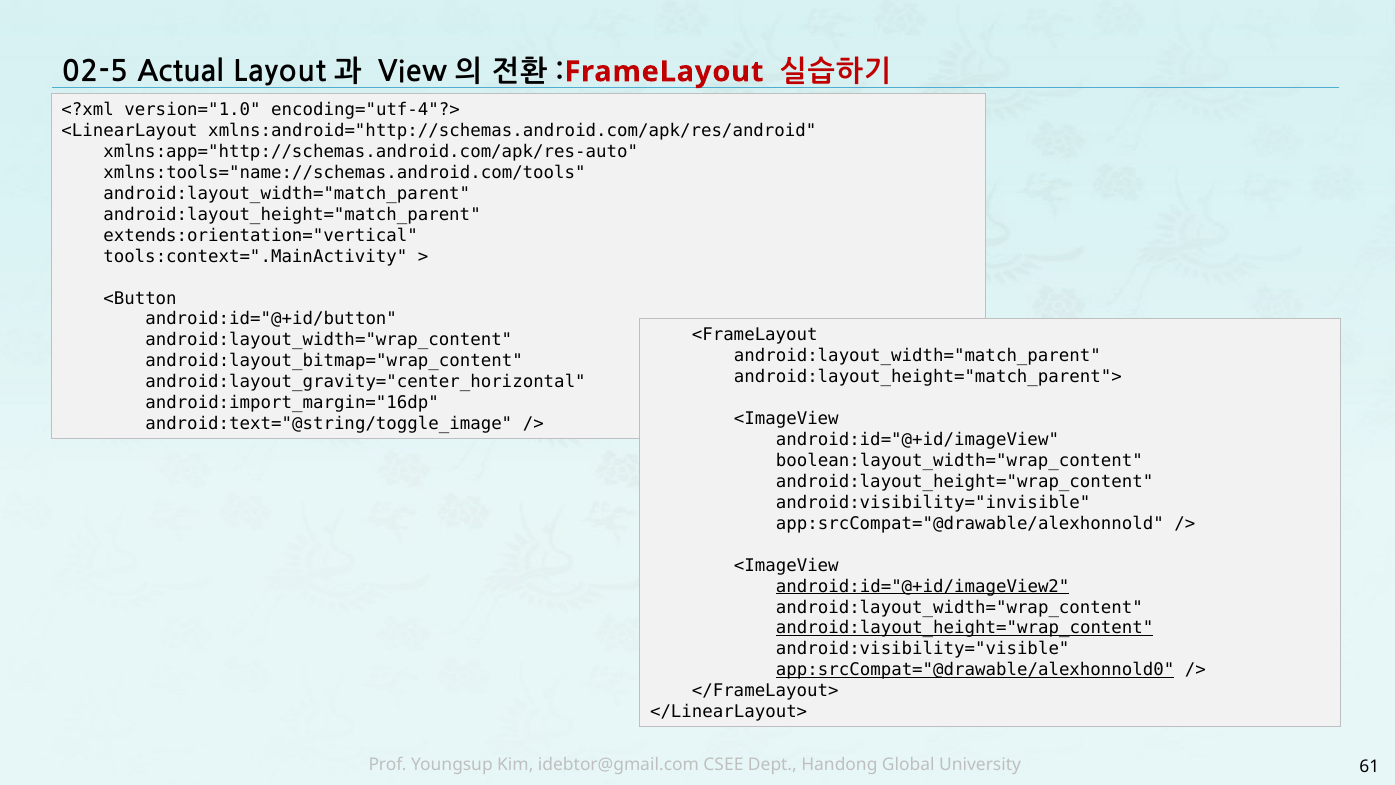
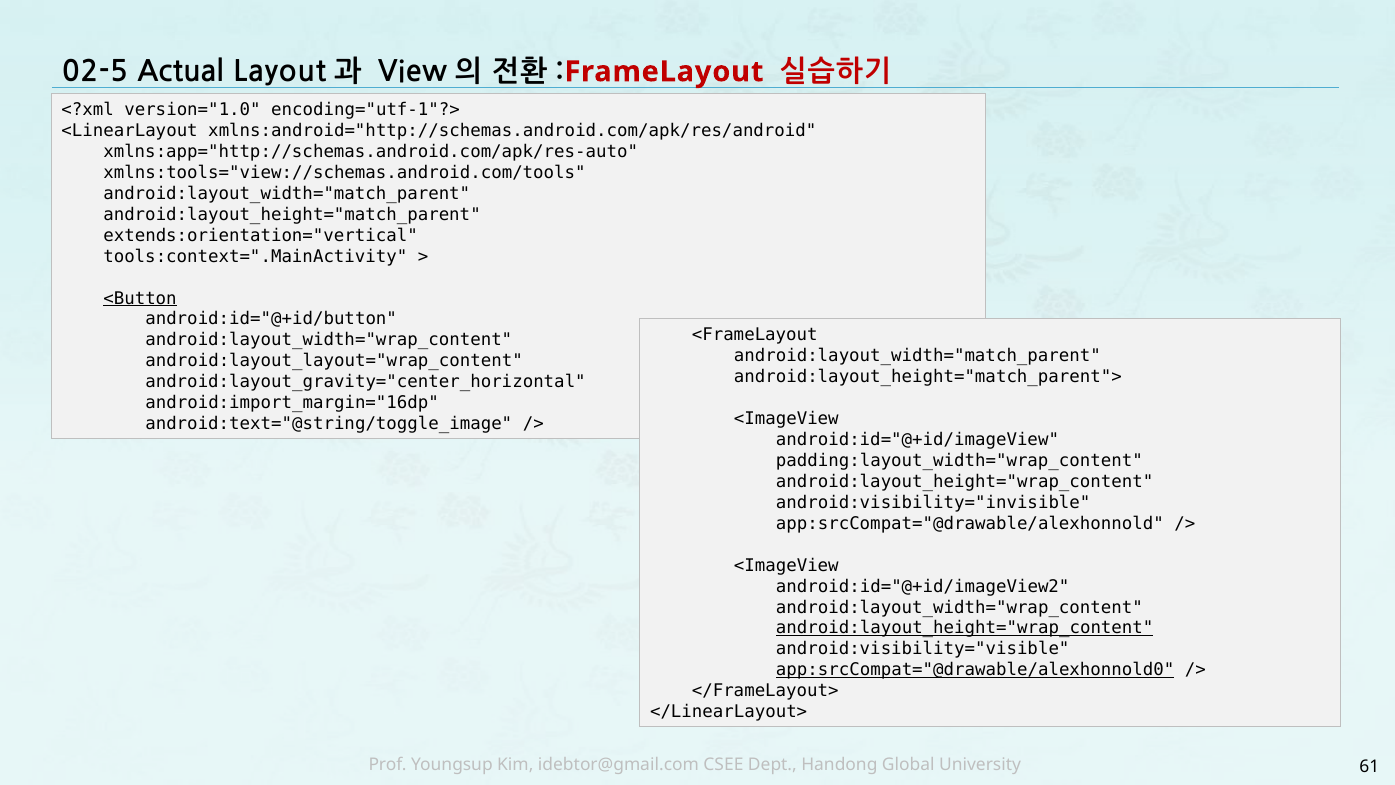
encoding="utf-4"?>: encoding="utf-4"?> -> encoding="utf-1"?>
xmlns:tools="name://schemas.android.com/tools: xmlns:tools="name://schemas.android.com/tools -> xmlns:tools="view://schemas.android.com/tools
<Button underline: none -> present
android:layout_bitmap="wrap_content: android:layout_bitmap="wrap_content -> android:layout_layout="wrap_content
boolean:layout_width="wrap_content: boolean:layout_width="wrap_content -> padding:layout_width="wrap_content
android:id="@+id/imageView2 underline: present -> none
